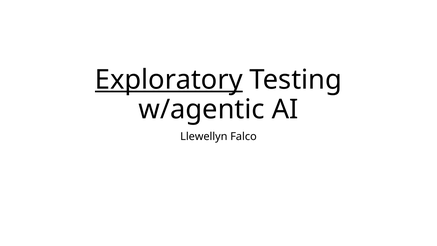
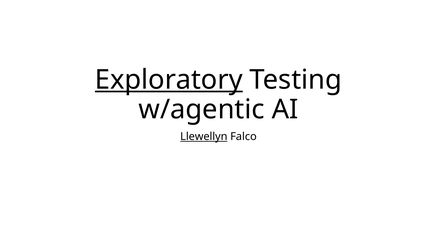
Llewellyn underline: none -> present
